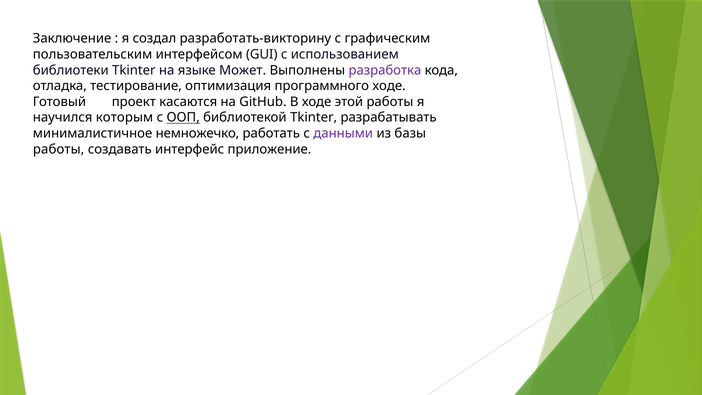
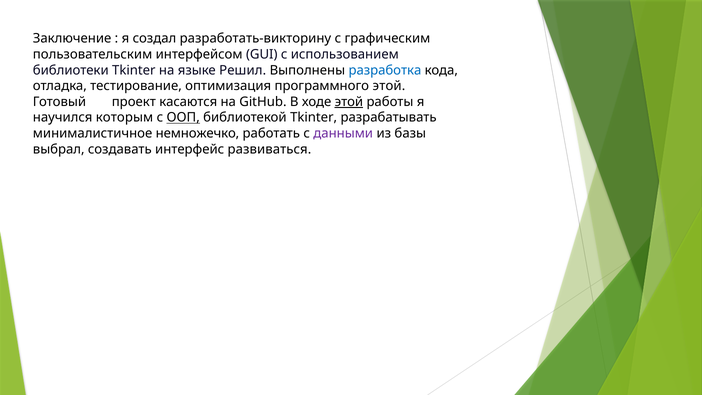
Может: Может -> Решил
разработка colour: purple -> blue
программного ходе: ходе -> этой
этой at (349, 102) underline: none -> present
работы at (59, 149): работы -> выбрал
приложение: приложение -> развиваться
